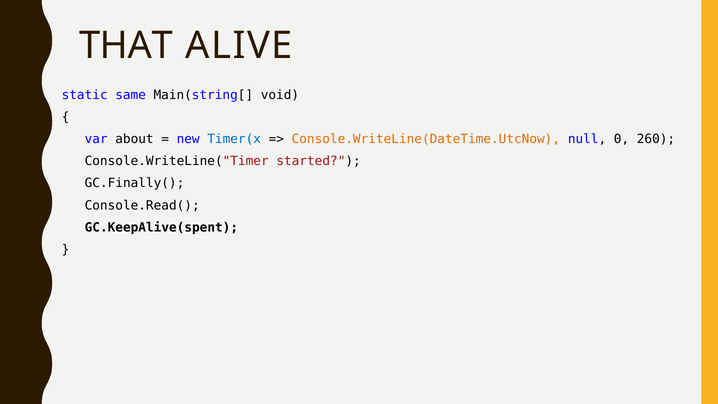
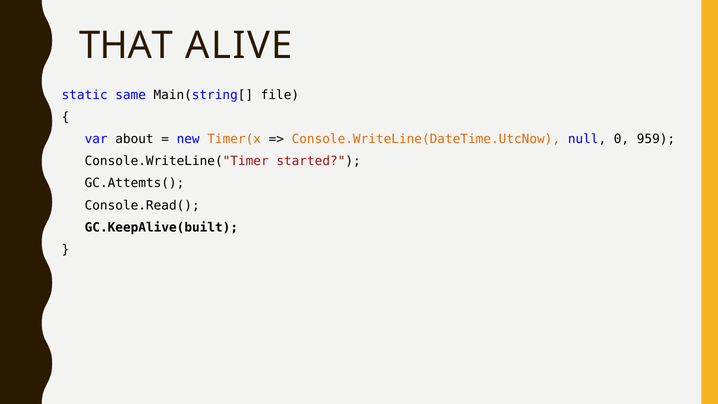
void: void -> file
Timer(x colour: blue -> orange
260: 260 -> 959
GC.Finally(: GC.Finally( -> GC.Attemts(
GC.KeepAlive(spent: GC.KeepAlive(spent -> GC.KeepAlive(built
